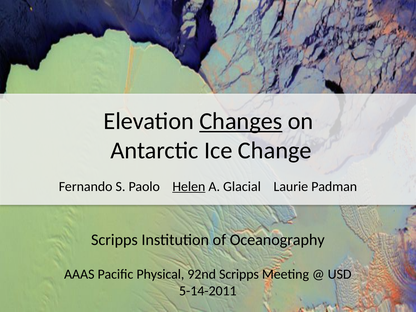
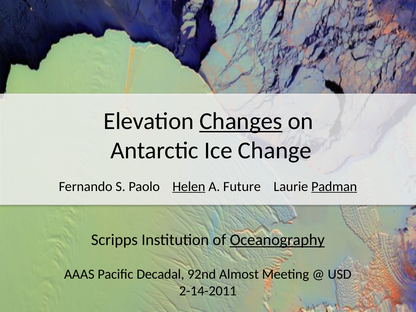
Glacial: Glacial -> Future
Padman underline: none -> present
Oceanography underline: none -> present
Physical: Physical -> Decadal
92nd Scripps: Scripps -> Almost
5-14-2011: 5-14-2011 -> 2-14-2011
